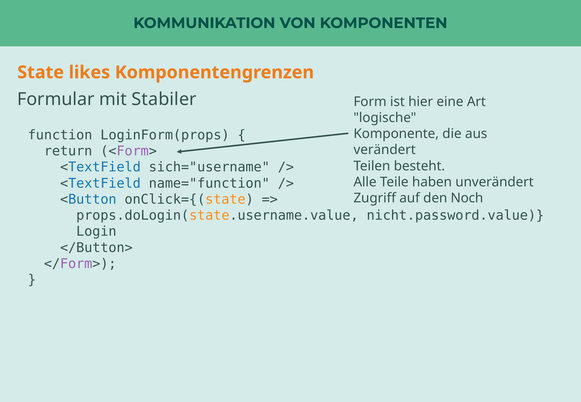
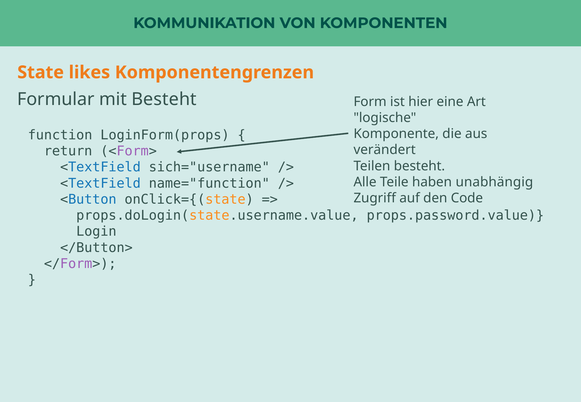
mit Stabiler: Stabiler -> Besteht
unverändert: unverändert -> unabhängig
Noch: Noch -> Code
nicht.password.value: nicht.password.value -> props.password.value
